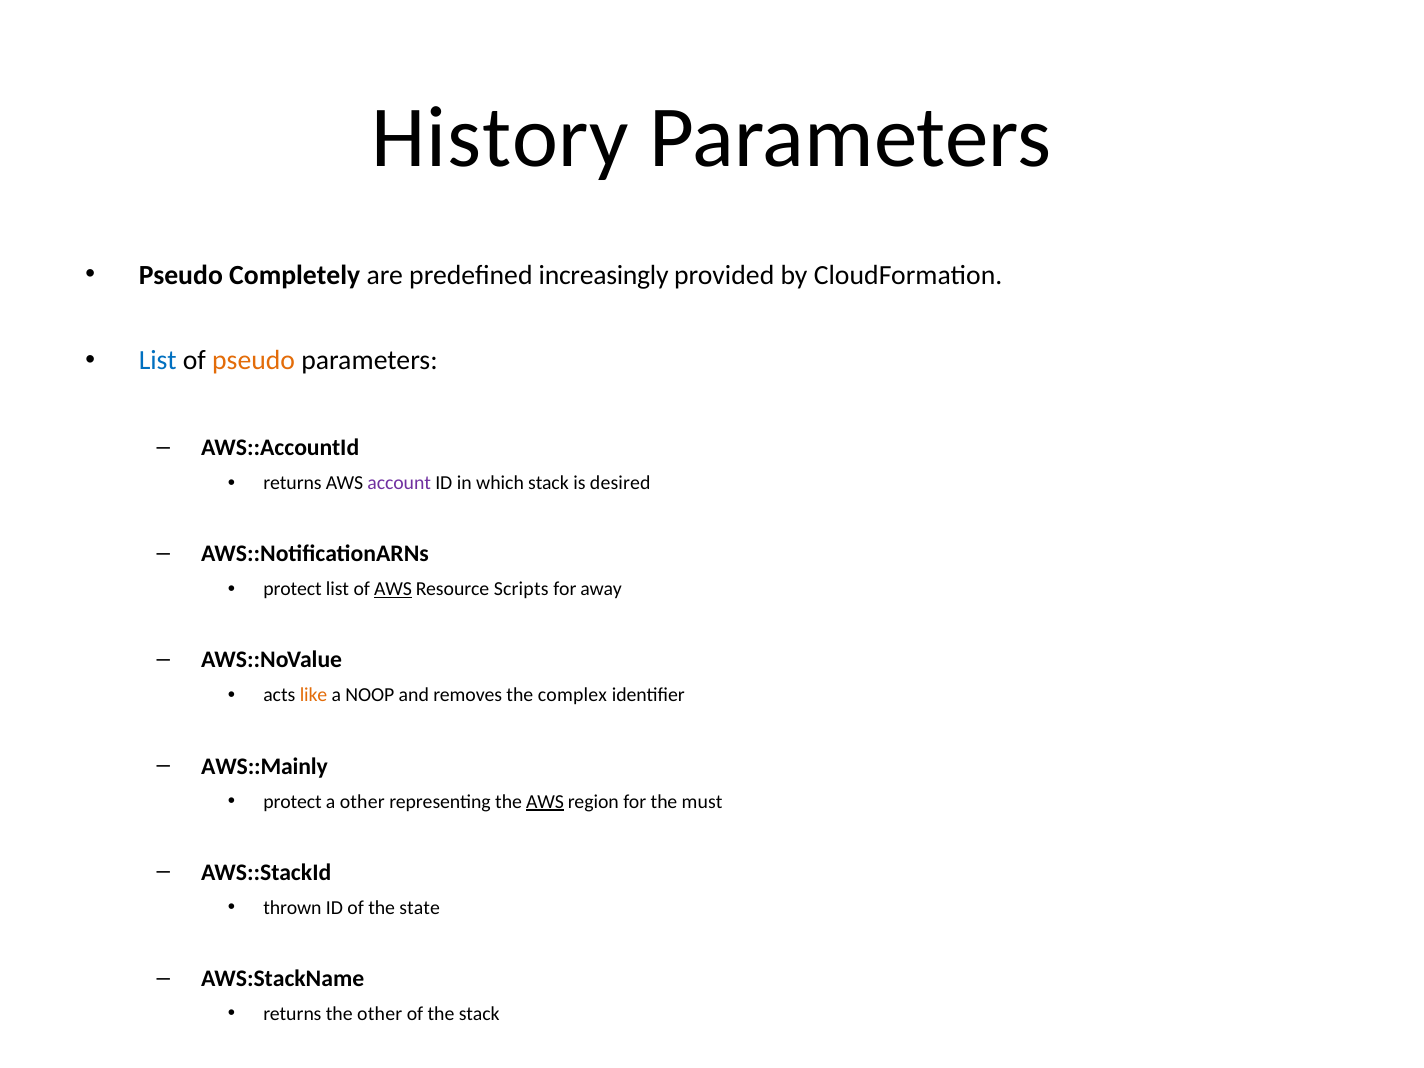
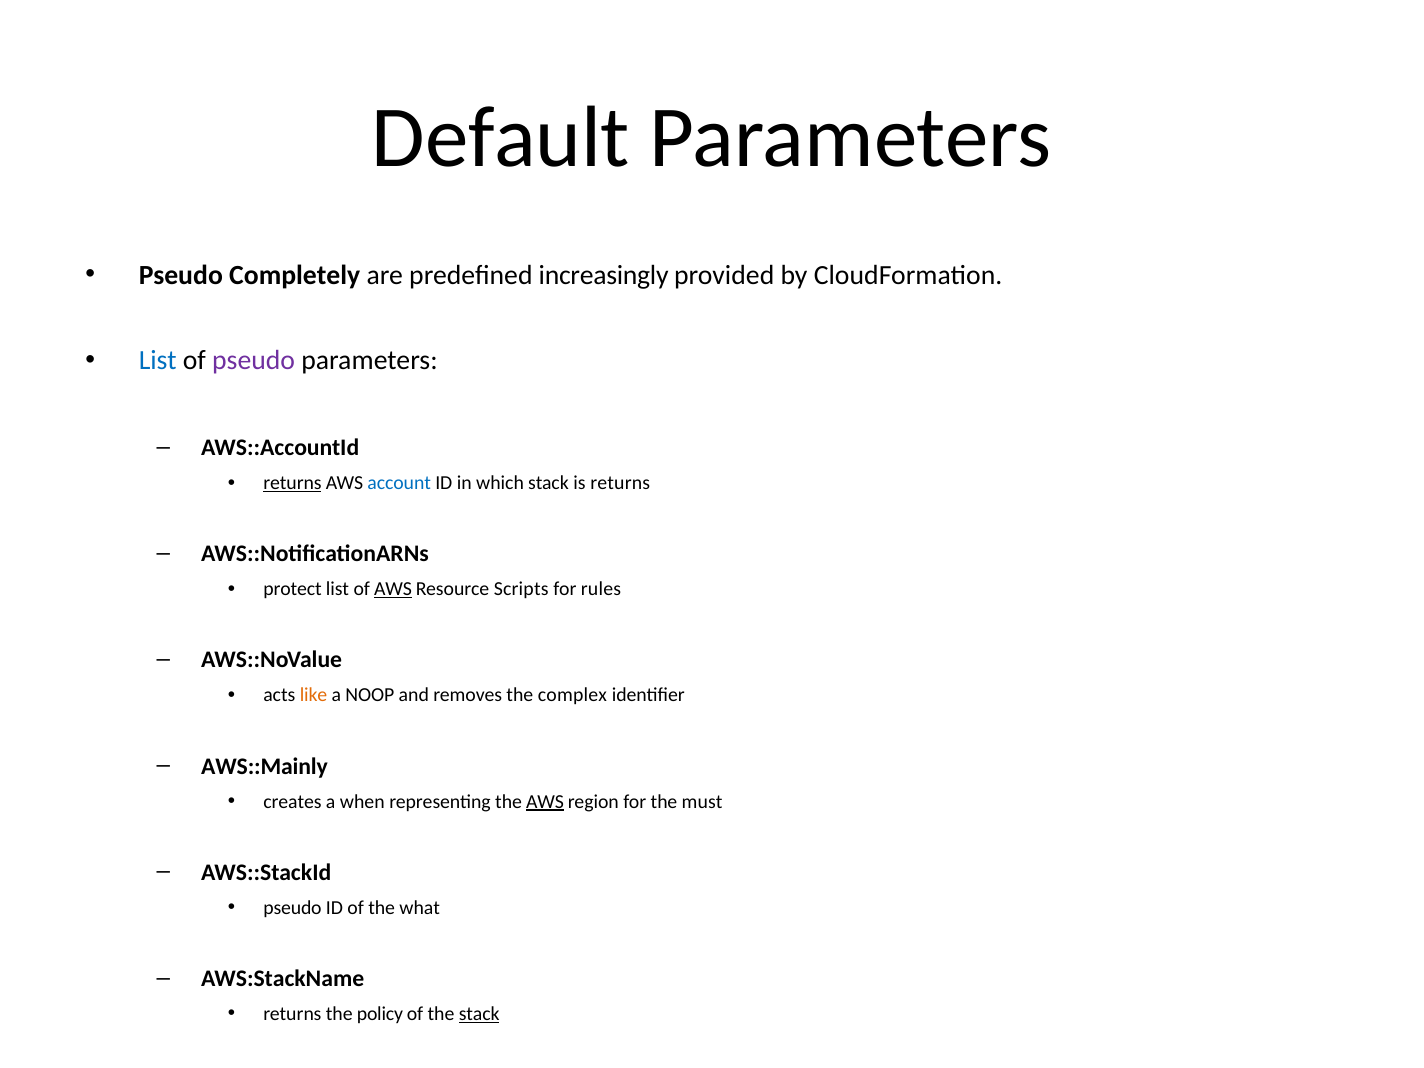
History: History -> Default
pseudo at (254, 360) colour: orange -> purple
returns at (293, 483) underline: none -> present
account colour: purple -> blue
is desired: desired -> returns
away: away -> rules
protect at (293, 802): protect -> creates
a other: other -> when
thrown at (293, 908): thrown -> pseudo
state: state -> what
the other: other -> policy
stack at (479, 1014) underline: none -> present
